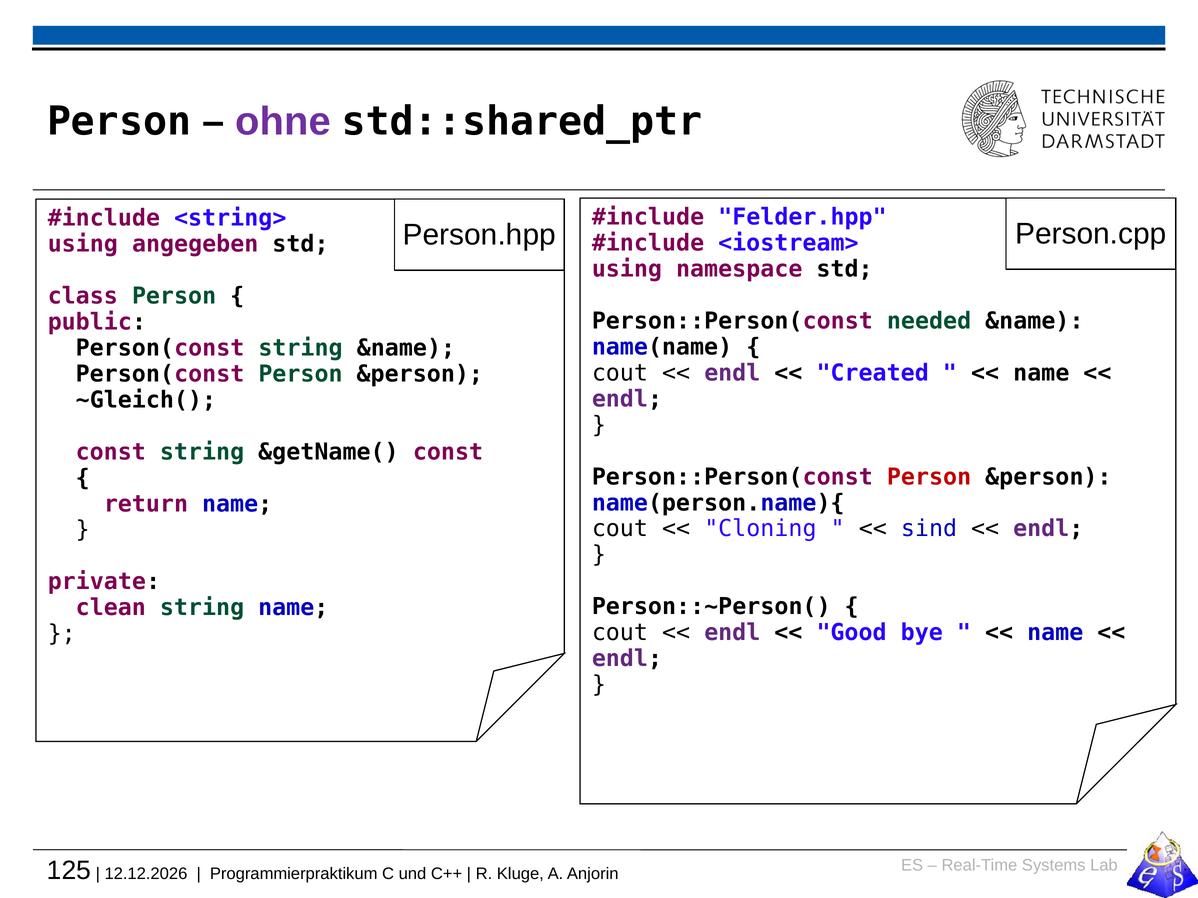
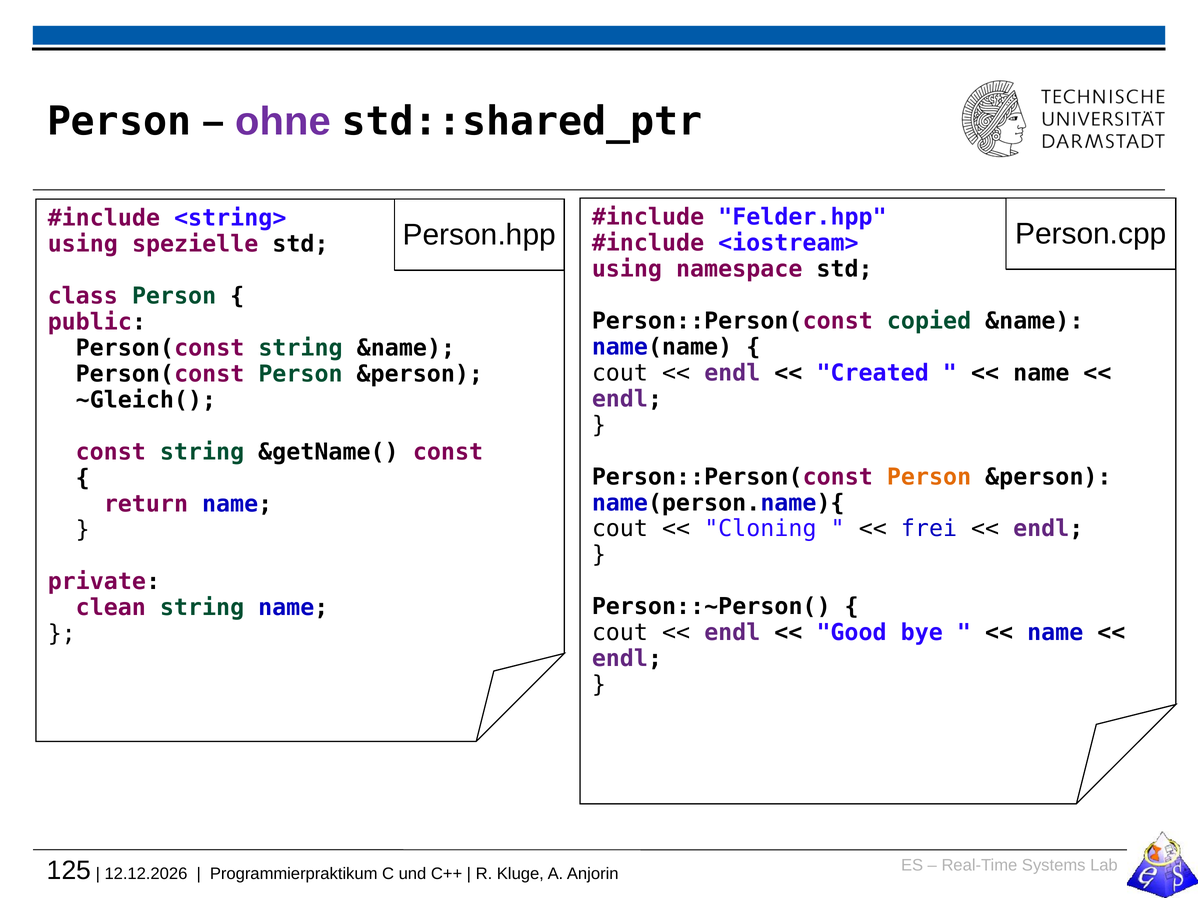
angegeben: angegeben -> spezielle
needed: needed -> copied
Person at (929, 477) colour: red -> orange
sind: sind -> frei
